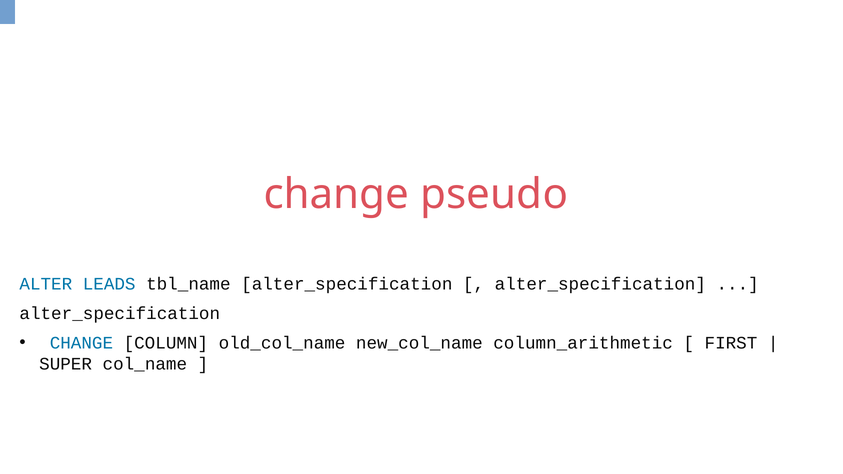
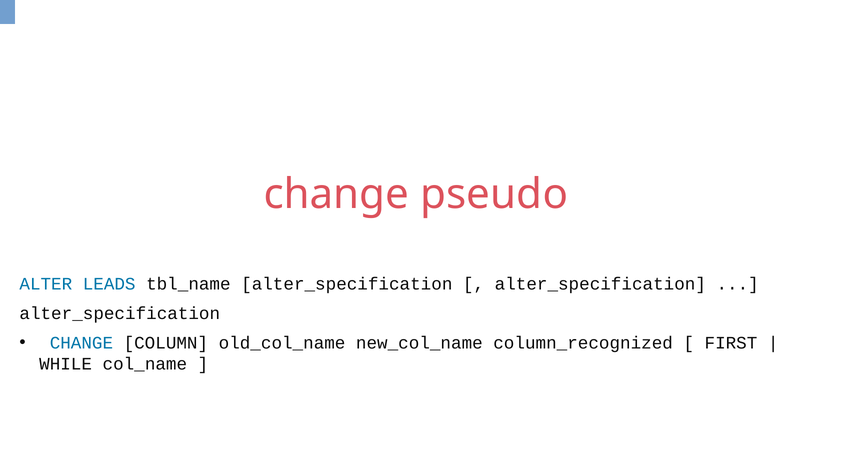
column_arithmetic: column_arithmetic -> column_recognized
SUPER: SUPER -> WHILE
